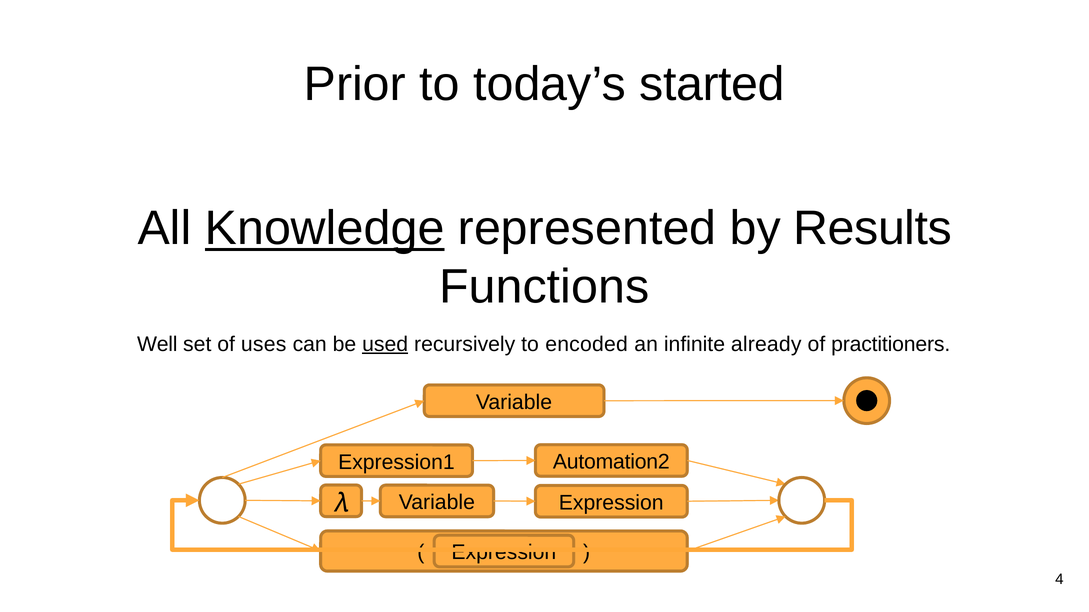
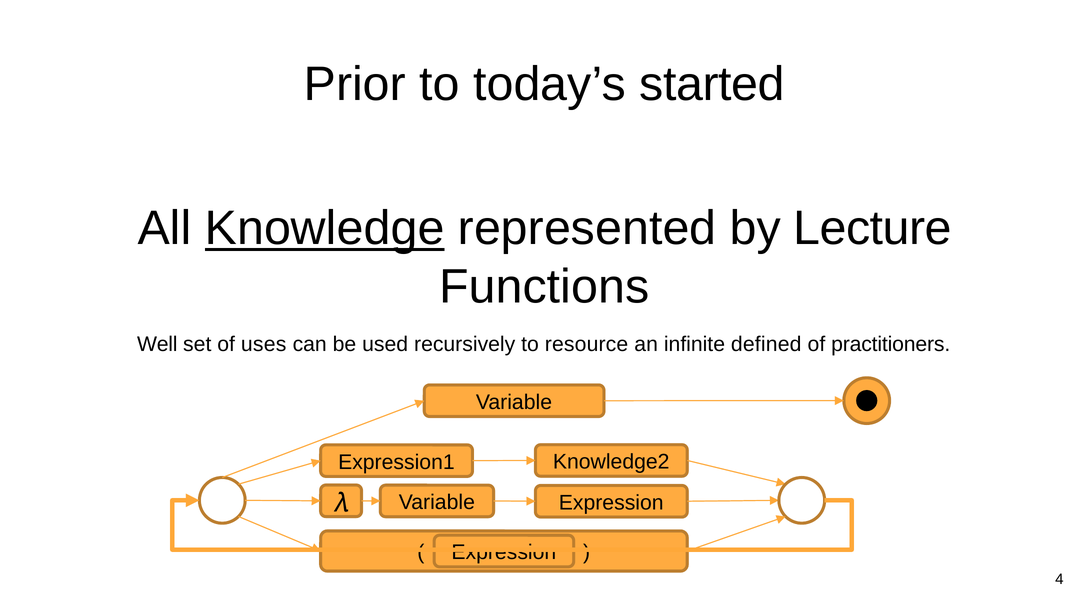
Results: Results -> Lecture
used underline: present -> none
encoded: encoded -> resource
already: already -> defined
Automation2: Automation2 -> Knowledge2
